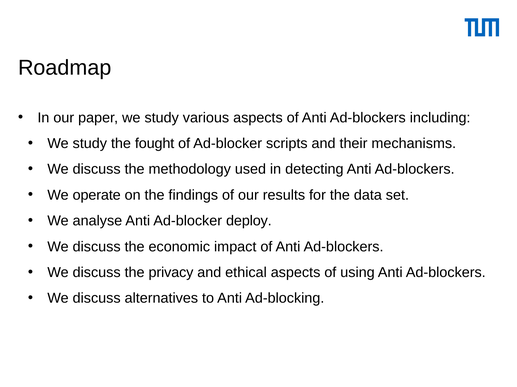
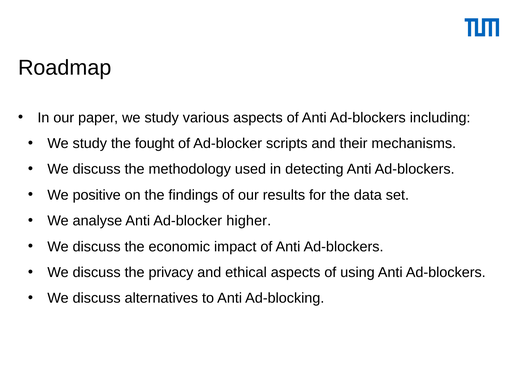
operate: operate -> positive
deploy: deploy -> higher
